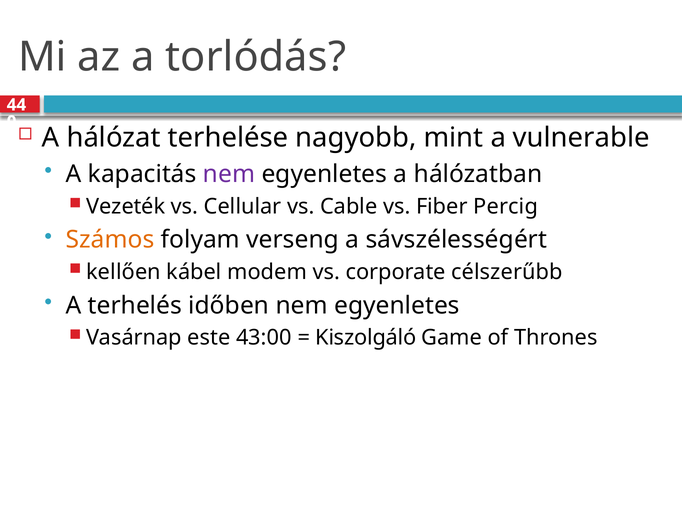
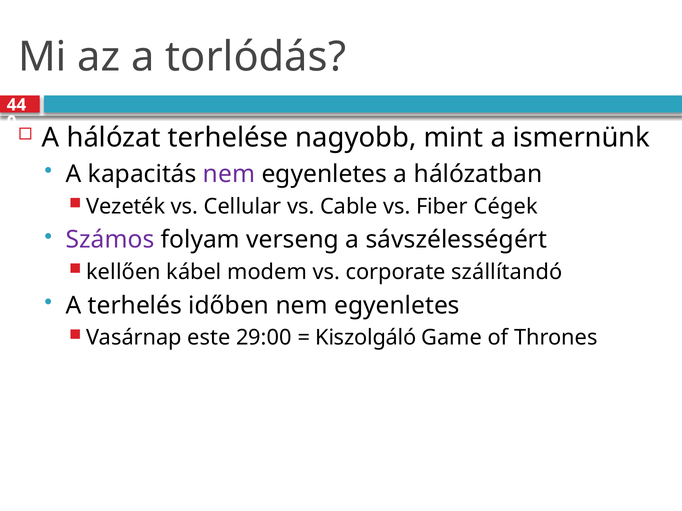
vulnerable: vulnerable -> ismernünk
Percig: Percig -> Cégek
Számos colour: orange -> purple
célszerűbb: célszerűbb -> szállítandó
43:00: 43:00 -> 29:00
